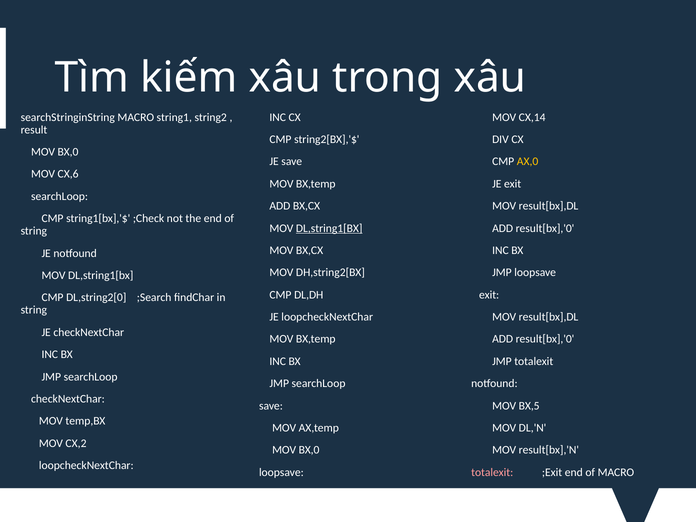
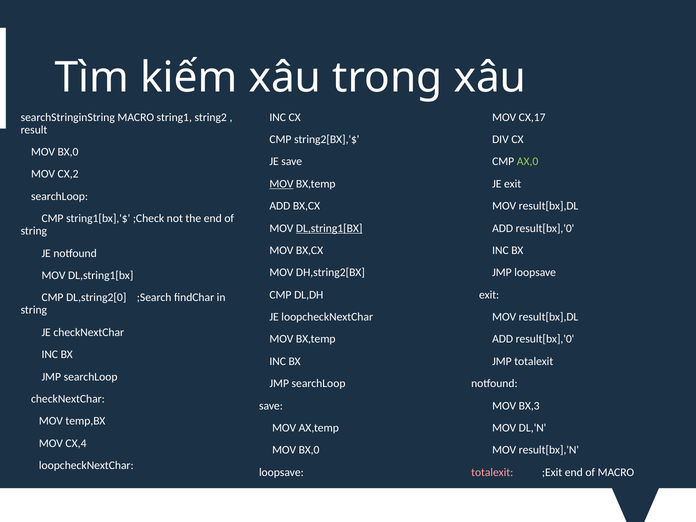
CX,14: CX,14 -> CX,17
AX,0 colour: yellow -> light green
CX,6: CX,6 -> CX,2
MOV at (281, 184) underline: none -> present
BX,5: BX,5 -> BX,3
CX,2: CX,2 -> CX,4
